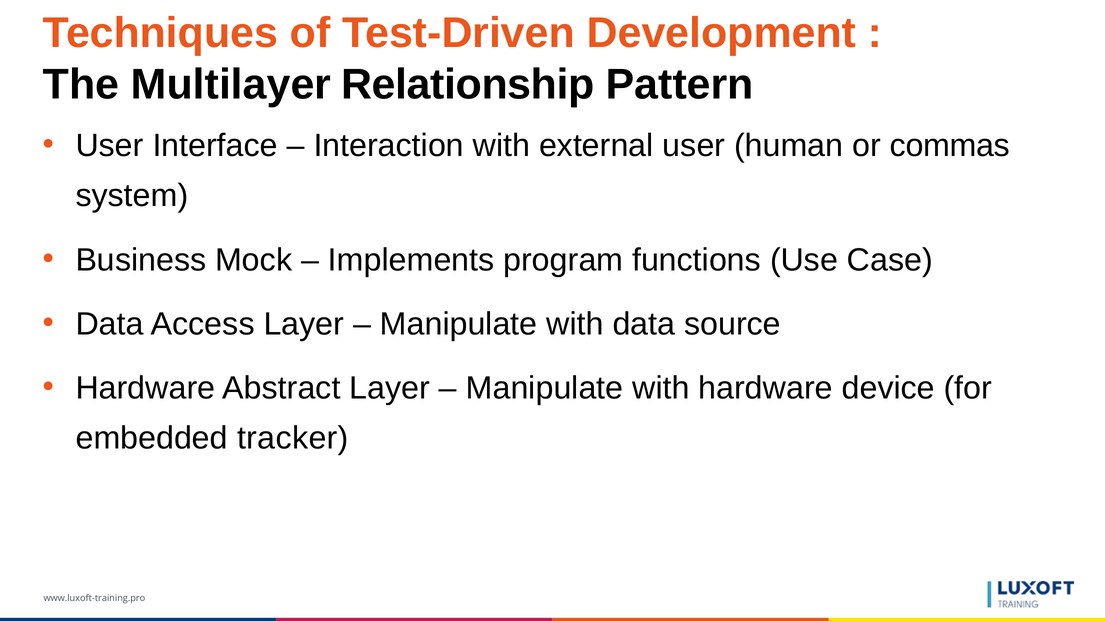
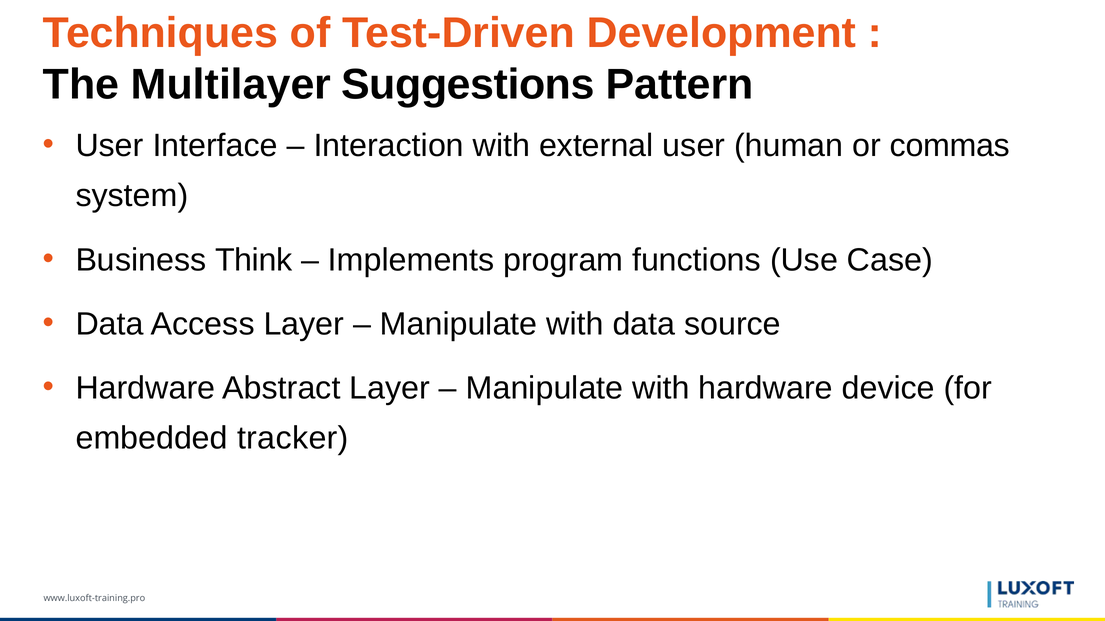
Relationship: Relationship -> Suggestions
Mock: Mock -> Think
